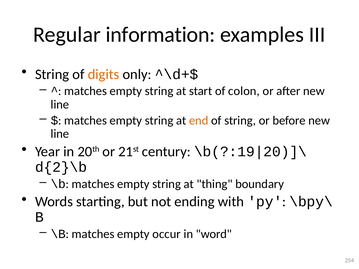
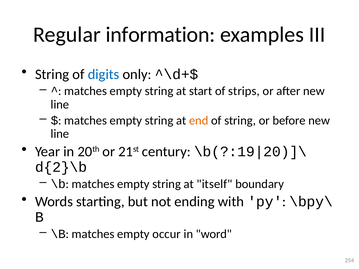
digits colour: orange -> blue
colon: colon -> strips
thing: thing -> itself
